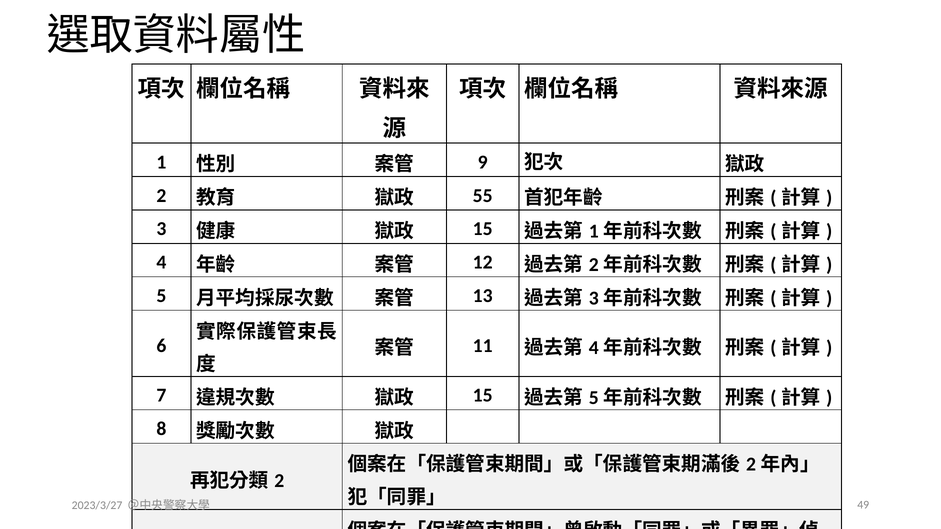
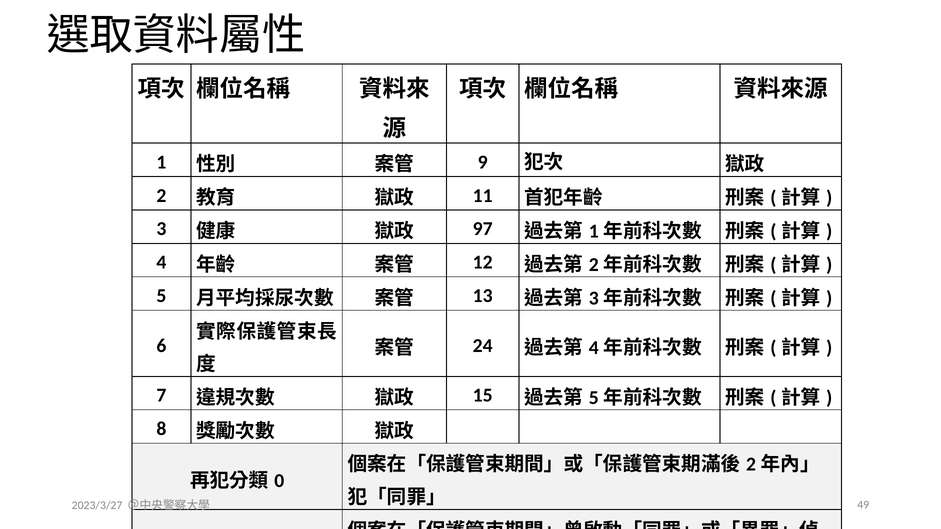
55: 55 -> 11
15 at (483, 229): 15 -> 97
11: 11 -> 24
2 at (279, 481): 2 -> 0
